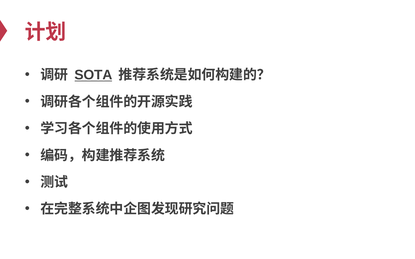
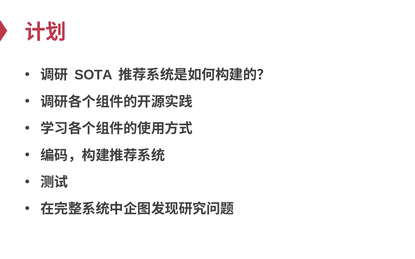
SOTA underline: present -> none
